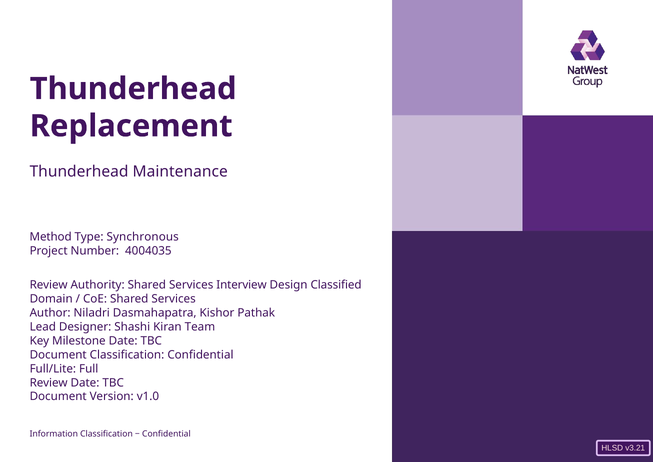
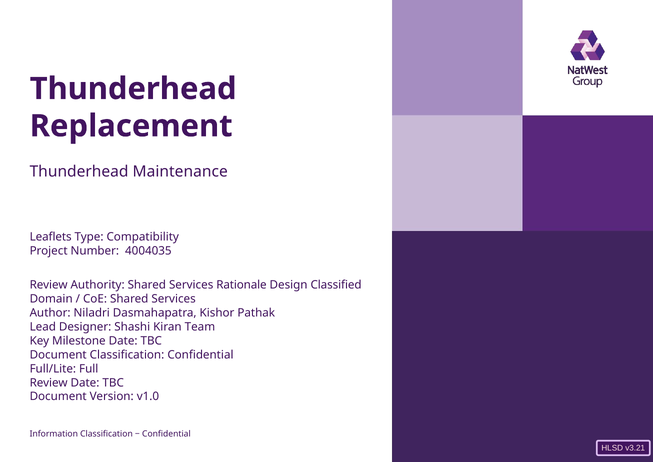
Method: Method -> Leaflets
Synchronous: Synchronous -> Compatibility
Interview: Interview -> Rationale
